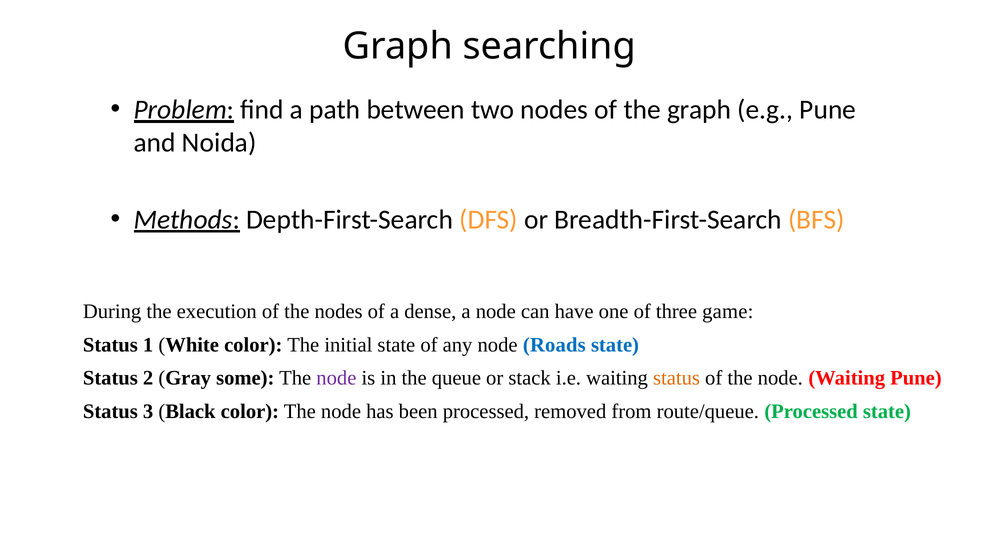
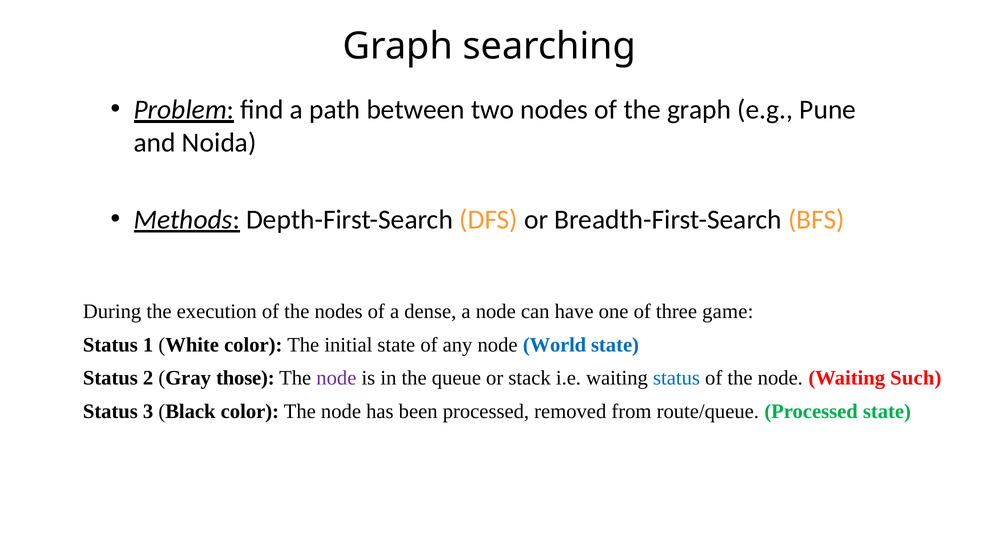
Roads: Roads -> World
some: some -> those
status at (676, 378) colour: orange -> blue
Waiting Pune: Pune -> Such
